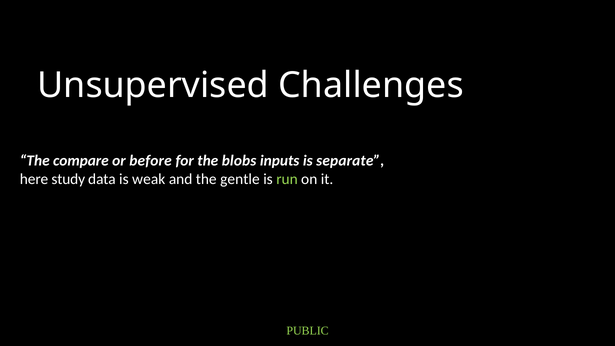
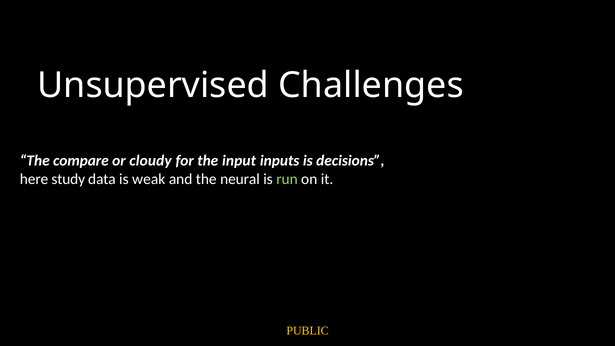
before: before -> cloudy
blobs: blobs -> input
separate: separate -> decisions
gentle: gentle -> neural
PUBLIC colour: light green -> yellow
